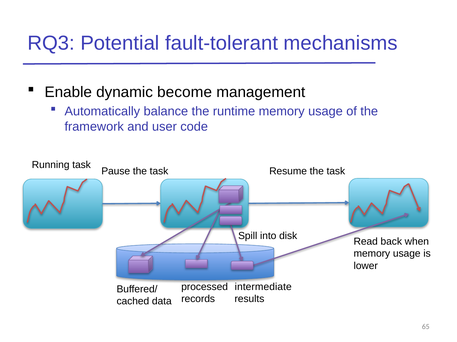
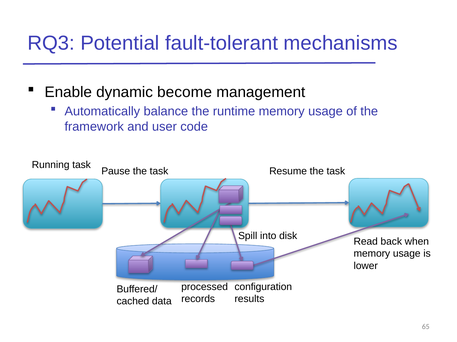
intermediate: intermediate -> configuration
